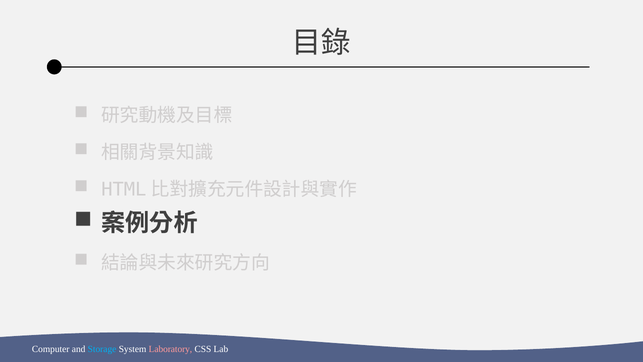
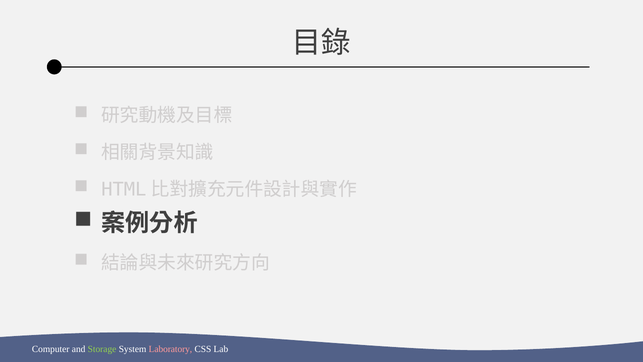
Storage colour: light blue -> light green
